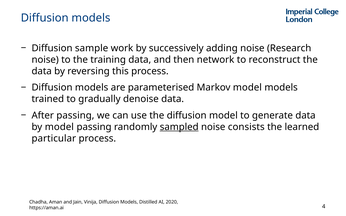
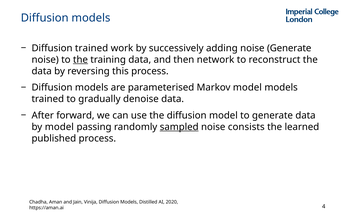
Diffusion sample: sample -> trained
noise Research: Research -> Generate
the at (80, 60) underline: none -> present
After passing: passing -> forward
particular: particular -> published
